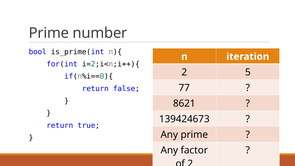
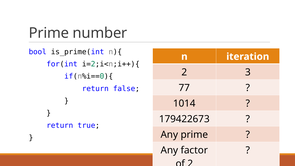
5: 5 -> 3
8621: 8621 -> 1014
139424673: 139424673 -> 179422673
